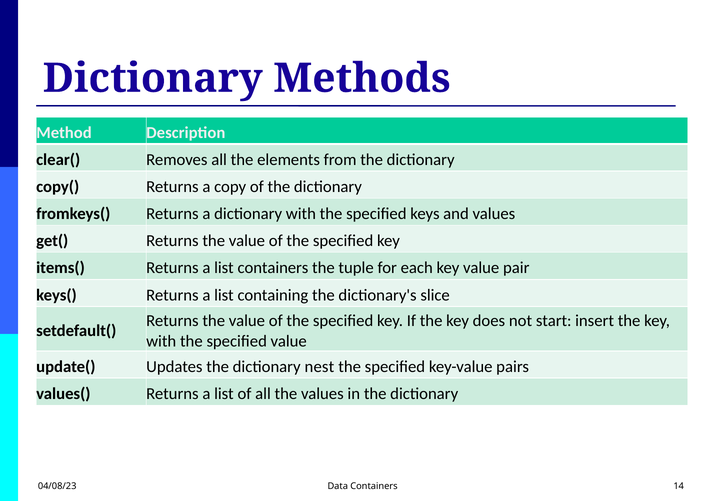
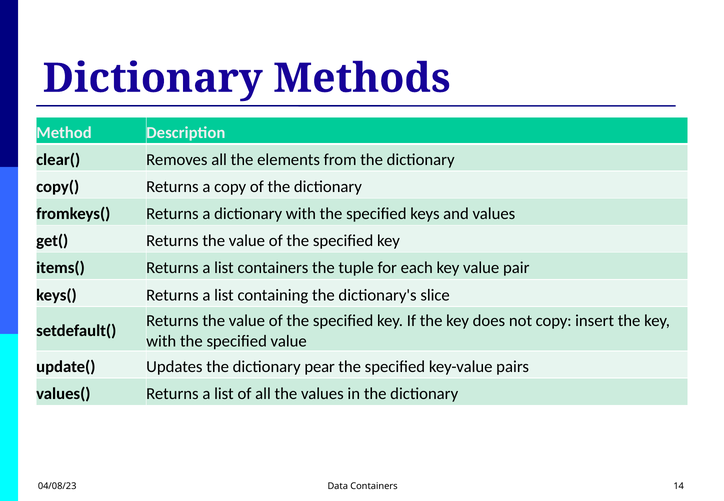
not start: start -> copy
nest: nest -> pear
